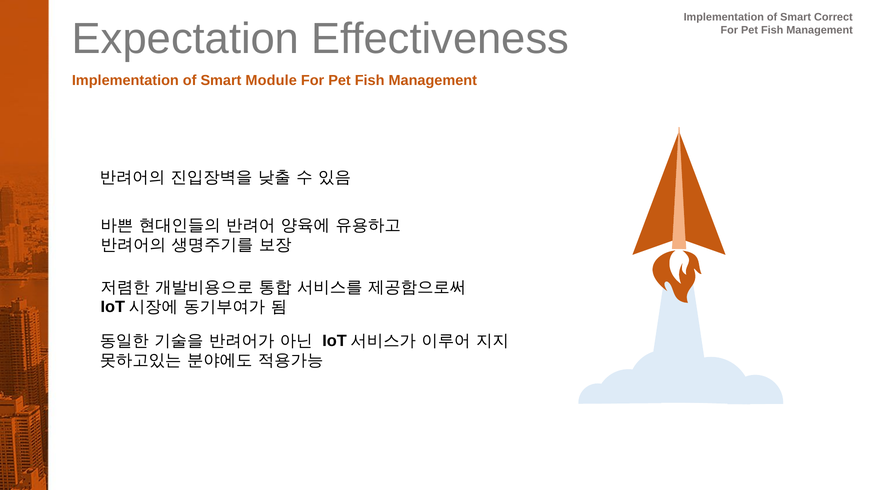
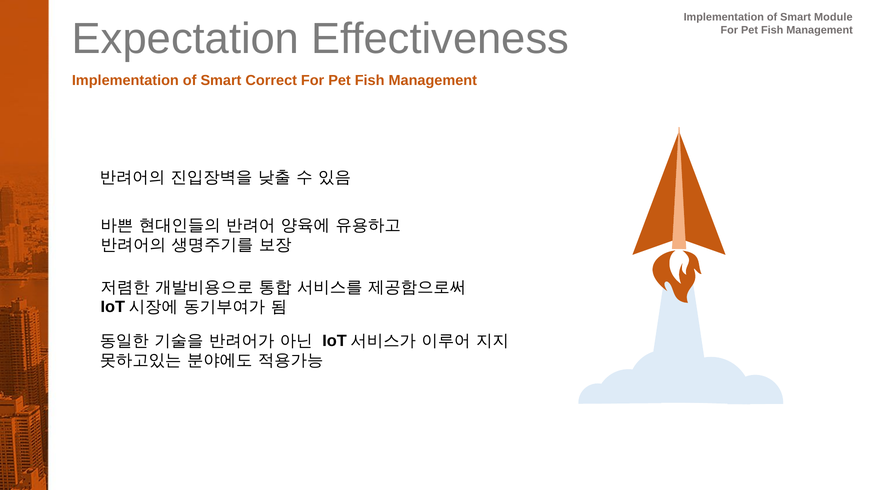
Correct: Correct -> Module
Module: Module -> Correct
